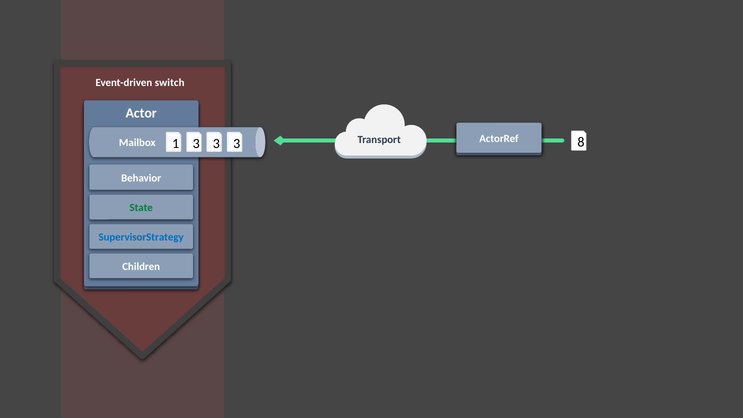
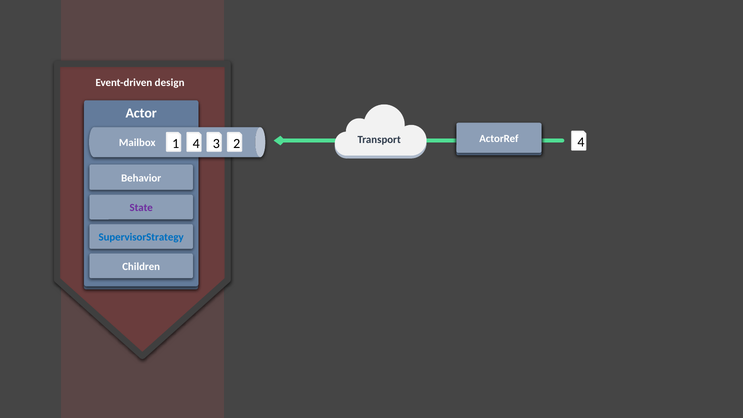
switch: switch -> design
8 at (581, 142): 8 -> 4
1 3: 3 -> 4
3 at (237, 143): 3 -> 2
State colour: green -> purple
